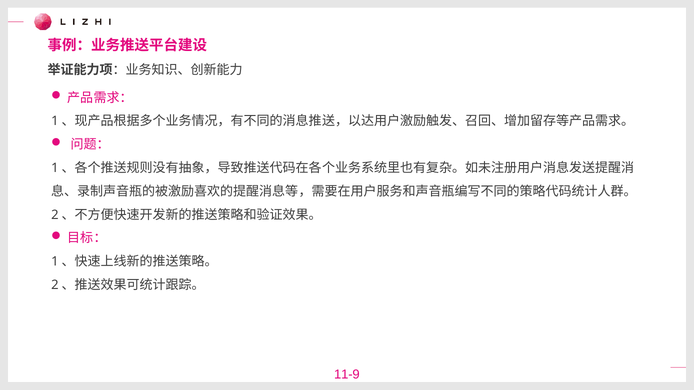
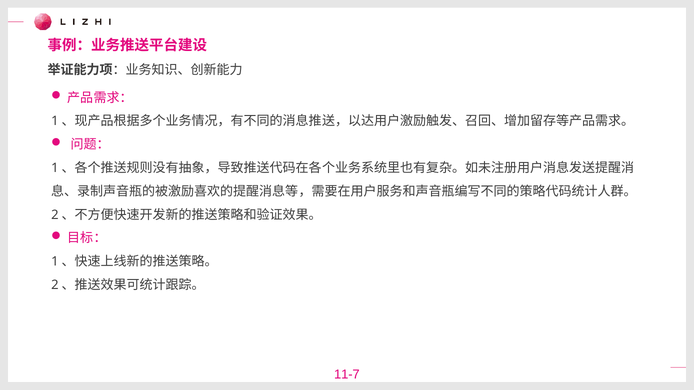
11-9: 11-9 -> 11-7
